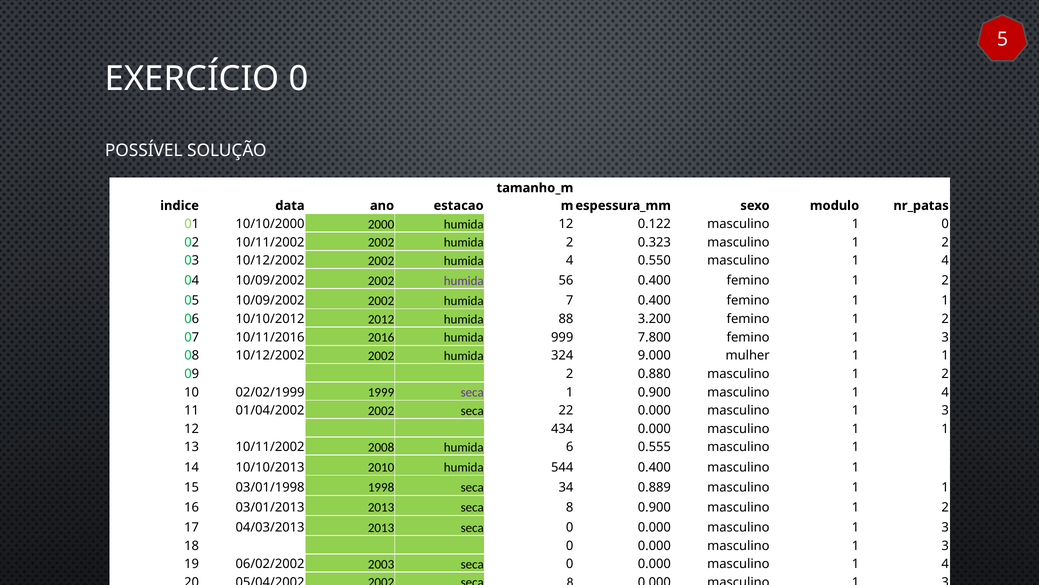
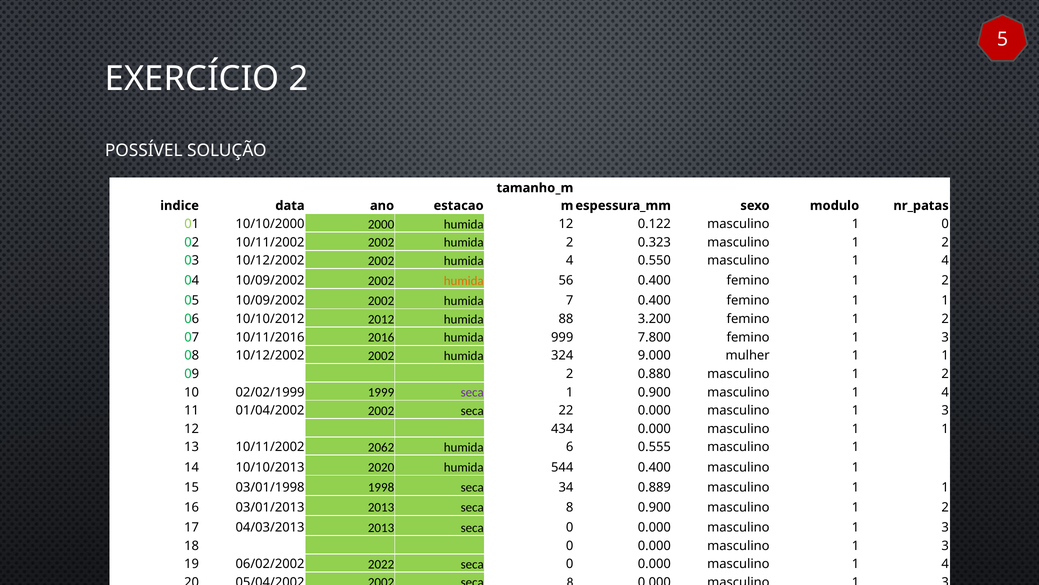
EXERCÍCIO 0: 0 -> 2
humida at (464, 281) colour: purple -> orange
2008: 2008 -> 2062
2010: 2010 -> 2020
2003: 2003 -> 2022
